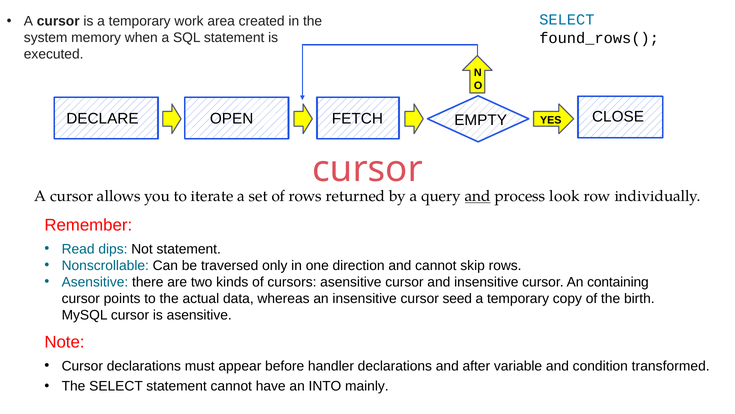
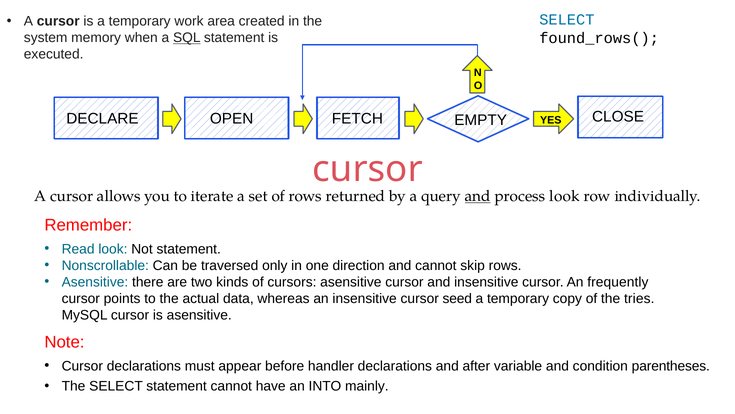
SQL underline: none -> present
Read dips: dips -> look
containing: containing -> frequently
birth: birth -> tries
transformed: transformed -> parentheses
